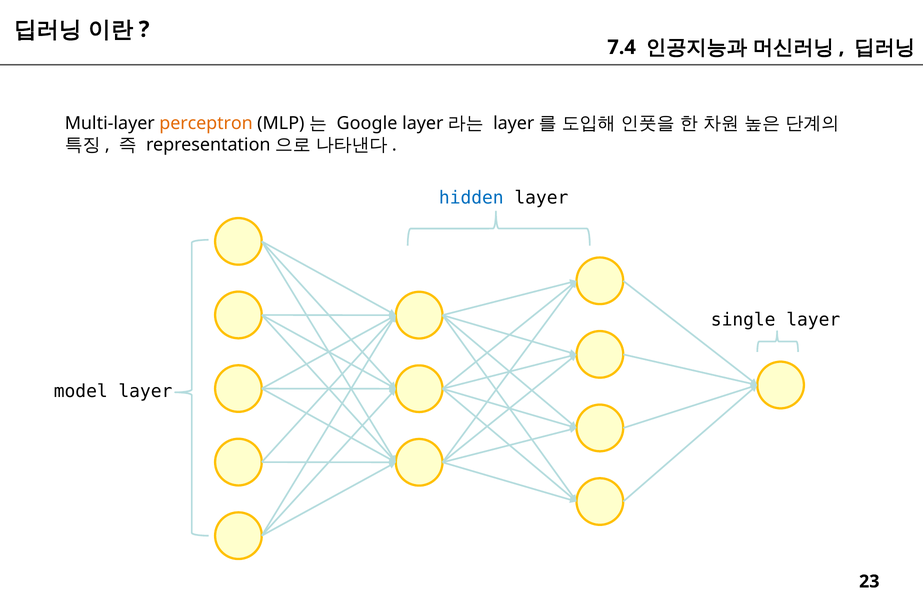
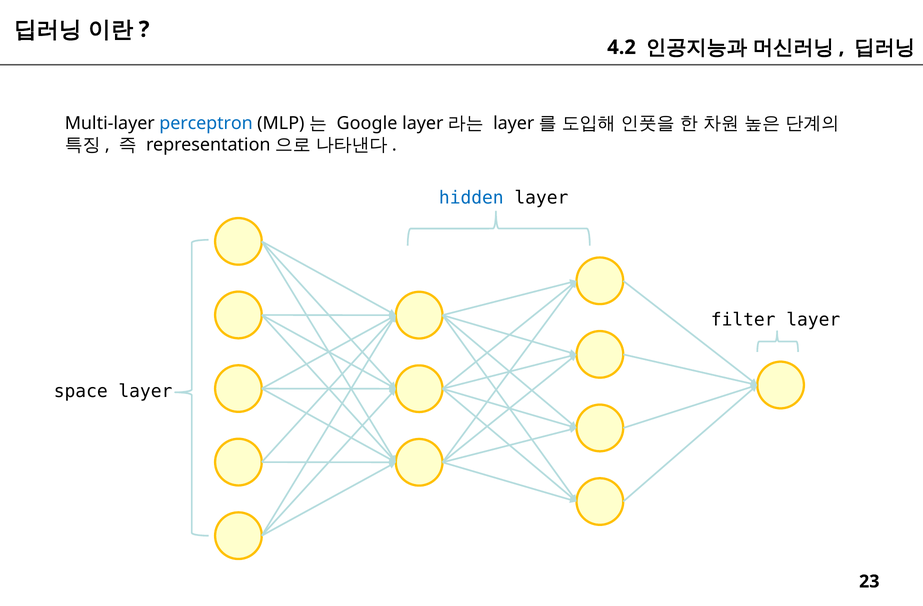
7.4: 7.4 -> 4.2
perceptron colour: orange -> blue
single: single -> filter
model: model -> space
